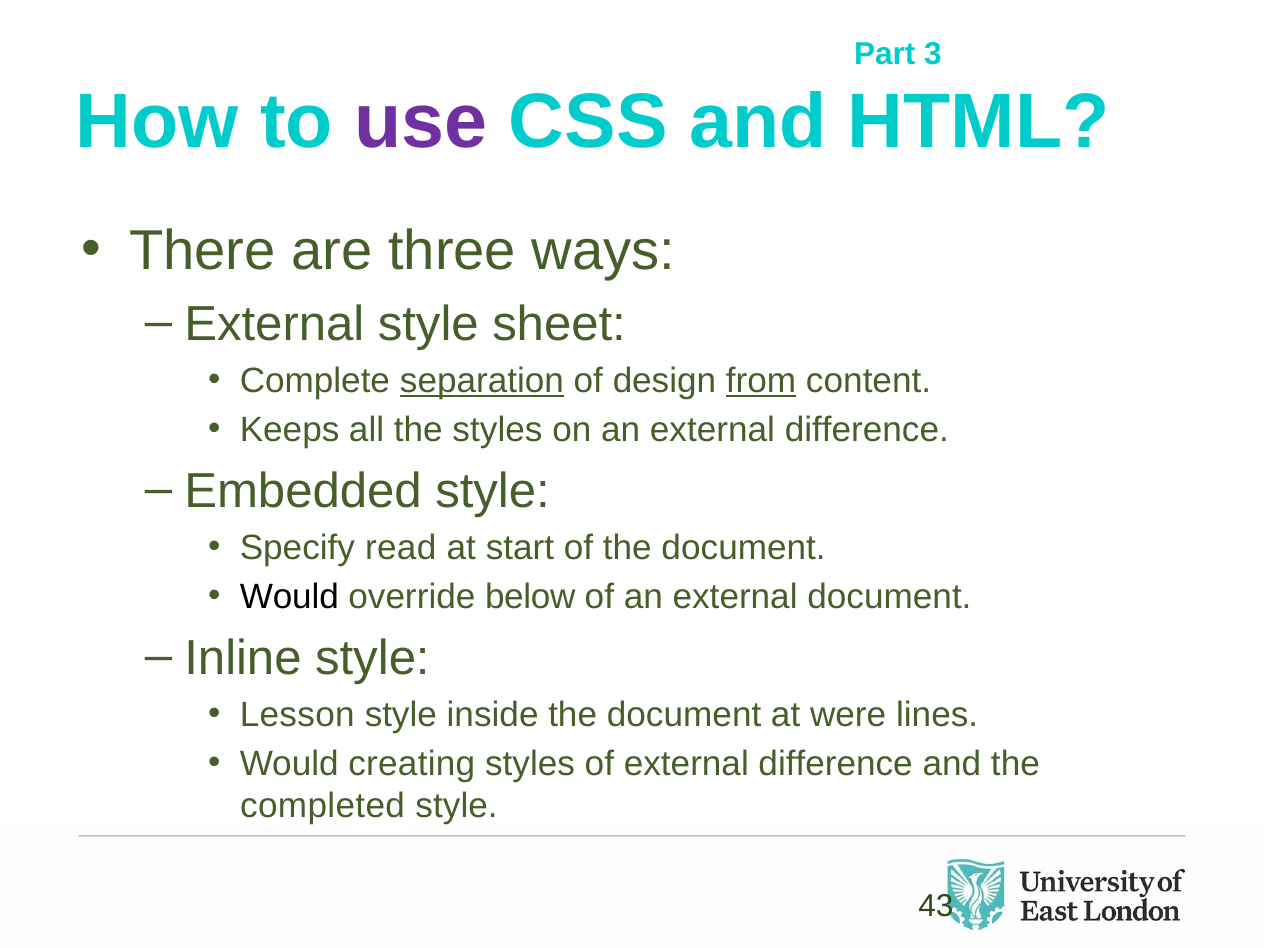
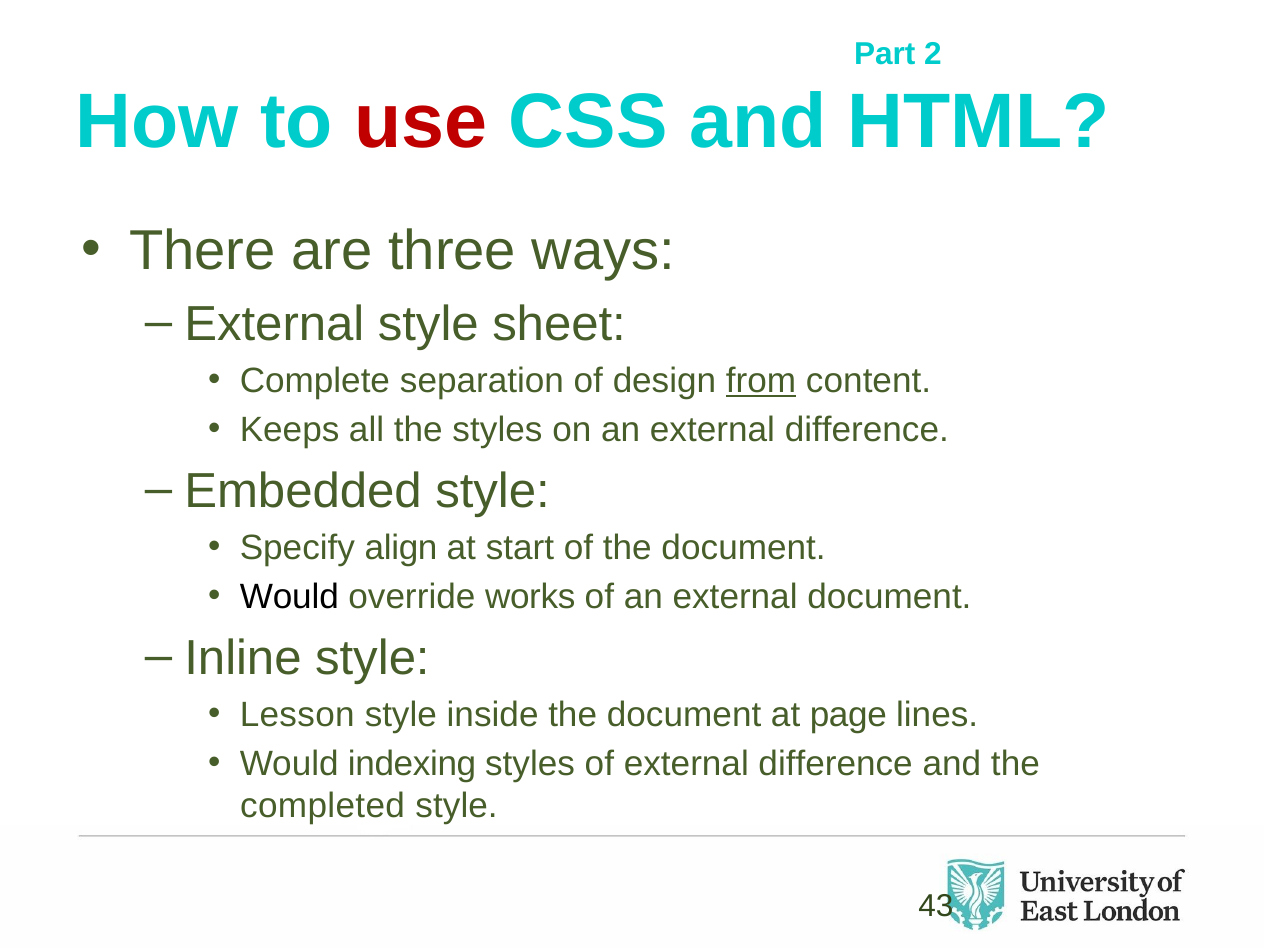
3: 3 -> 2
use colour: purple -> red
separation underline: present -> none
read: read -> align
below: below -> works
were: were -> page
creating: creating -> indexing
